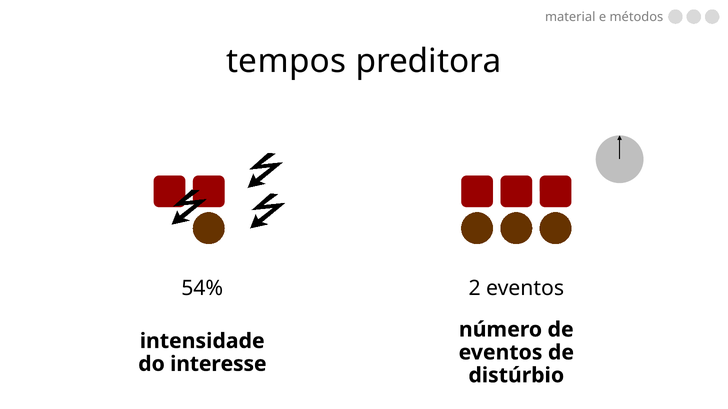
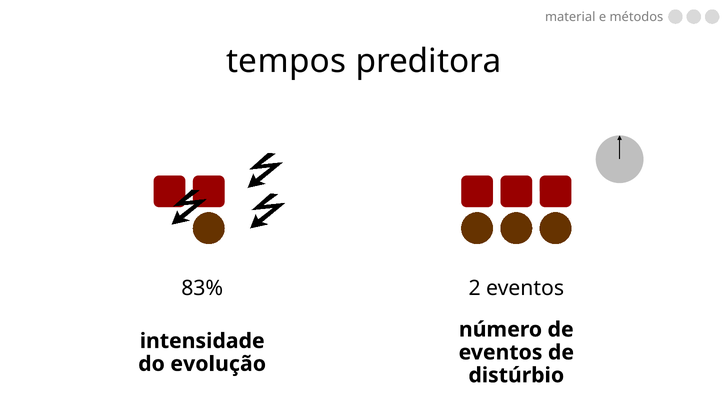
54%: 54% -> 83%
interesse: interesse -> evolução
